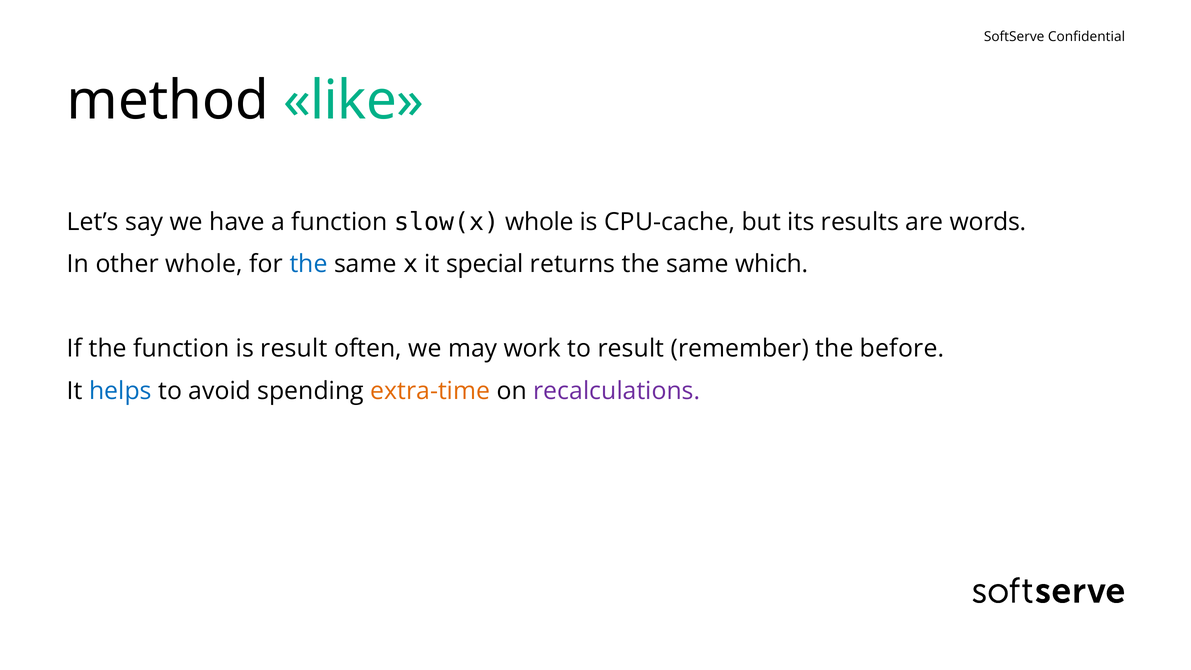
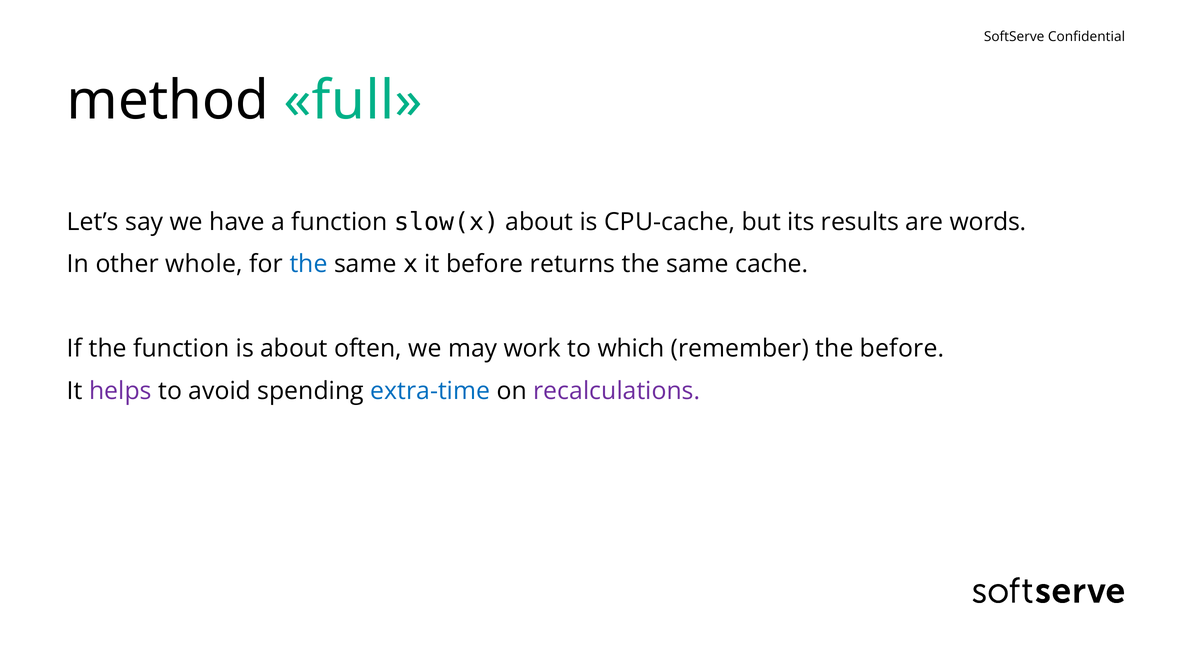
like: like -> full
slow(x whole: whole -> about
it special: special -> before
which: which -> cache
is result: result -> about
to result: result -> which
helps colour: blue -> purple
extra-time colour: orange -> blue
